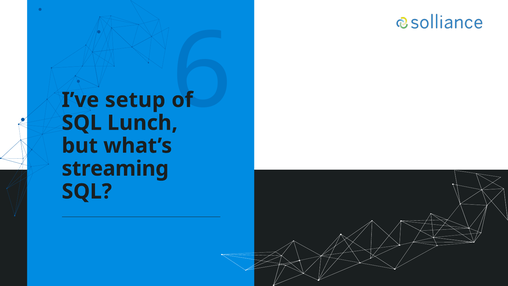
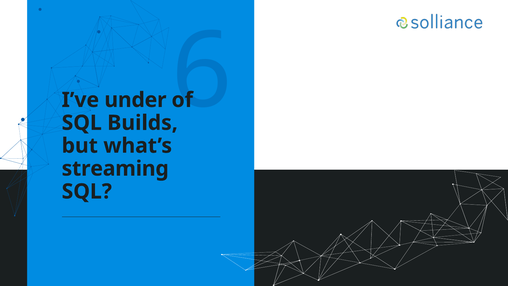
setup: setup -> under
Lunch: Lunch -> Builds
